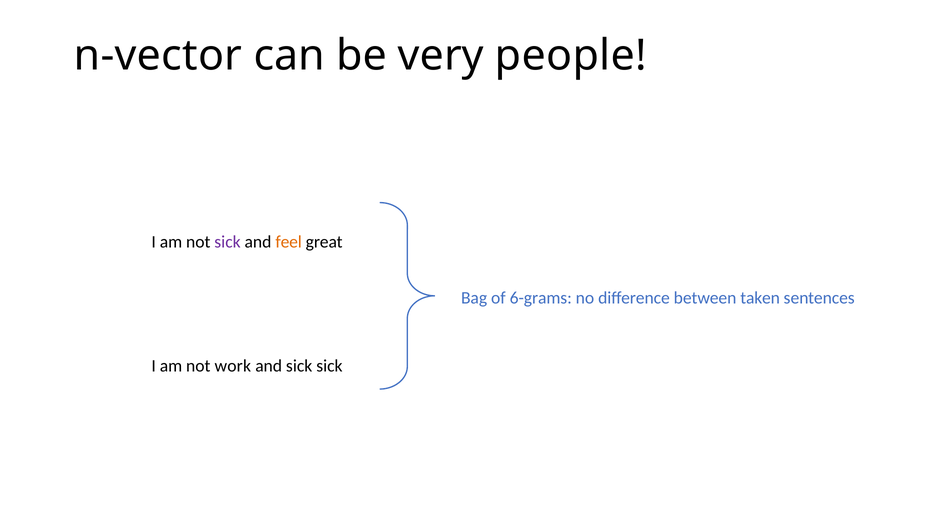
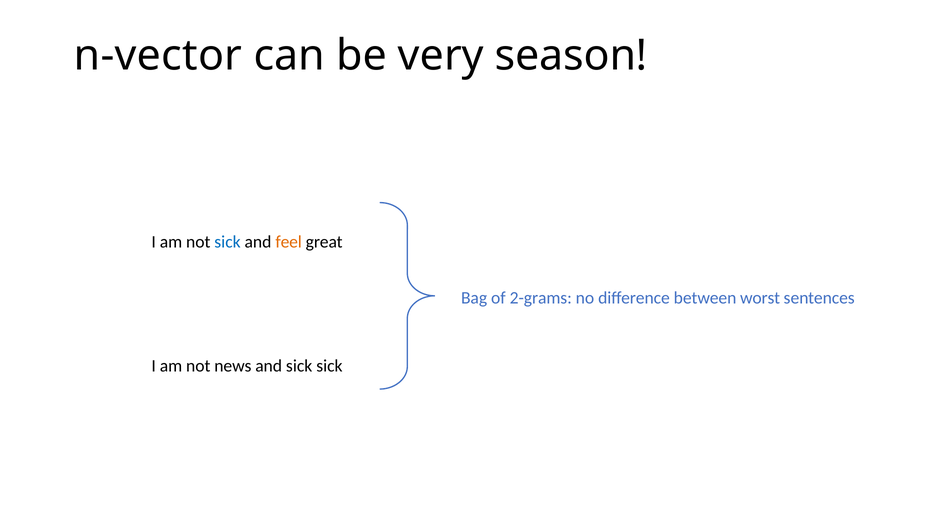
people: people -> season
sick at (228, 242) colour: purple -> blue
6-grams: 6-grams -> 2-grams
taken: taken -> worst
work: work -> news
